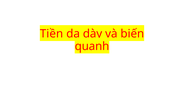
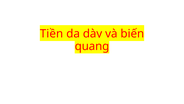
quanh: quanh -> quang
